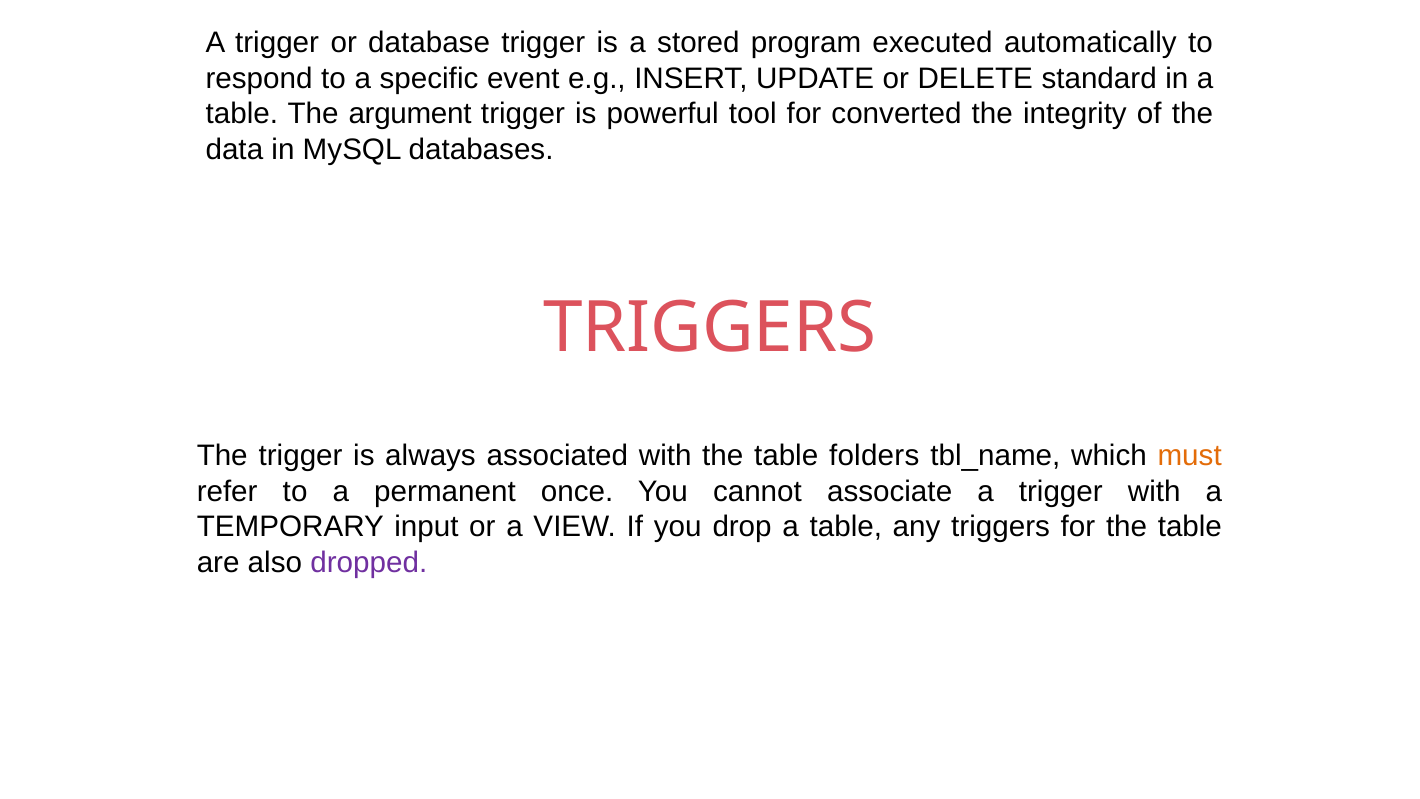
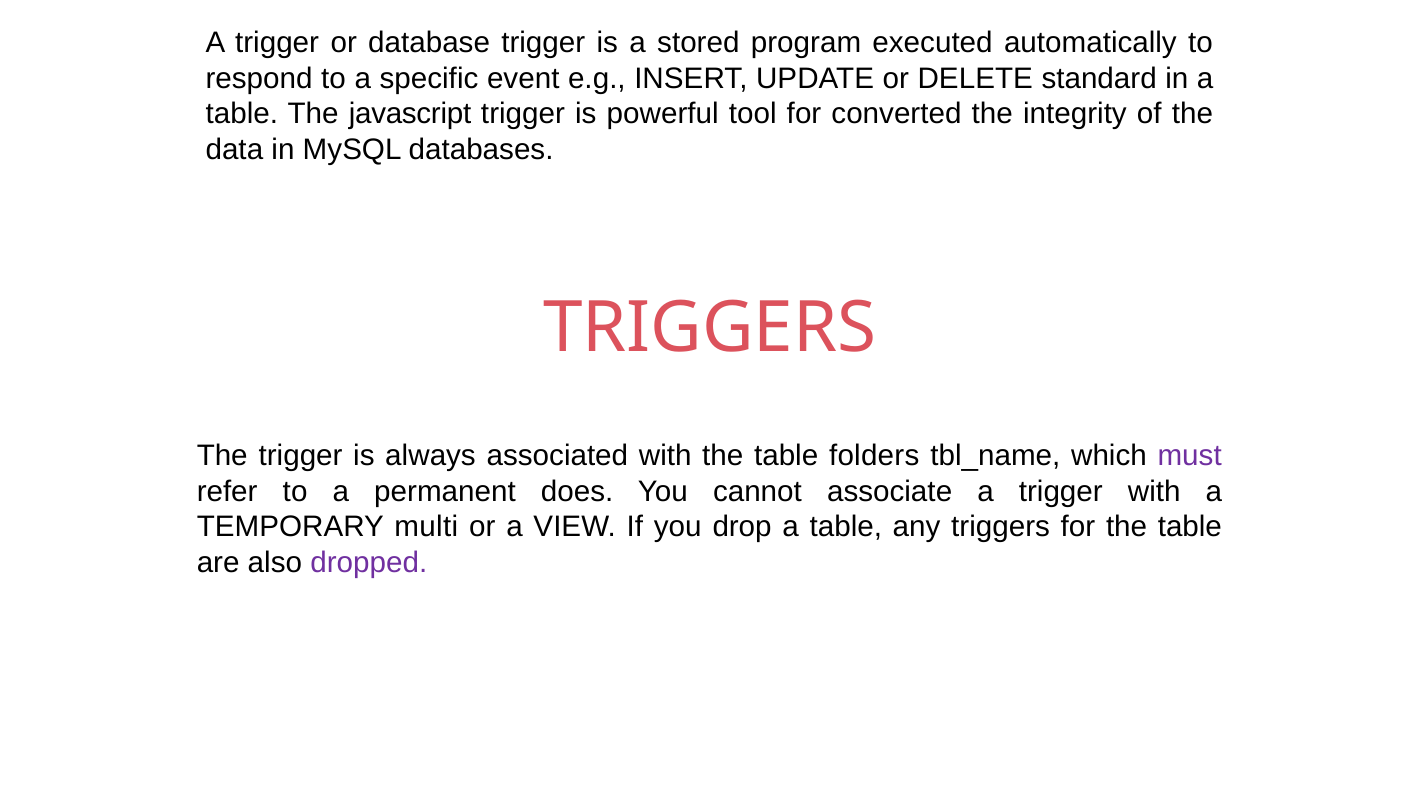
argument: argument -> javascript
must colour: orange -> purple
once: once -> does
input: input -> multi
